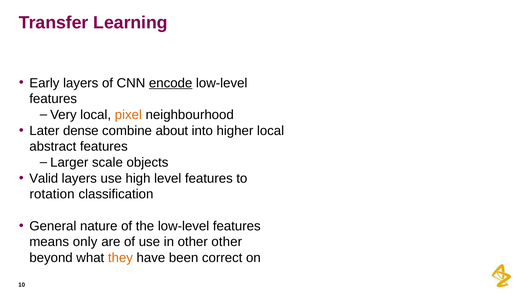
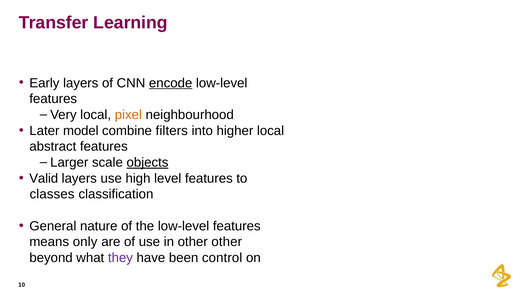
dense: dense -> model
about: about -> filters
objects underline: none -> present
rotation: rotation -> classes
they colour: orange -> purple
correct: correct -> control
